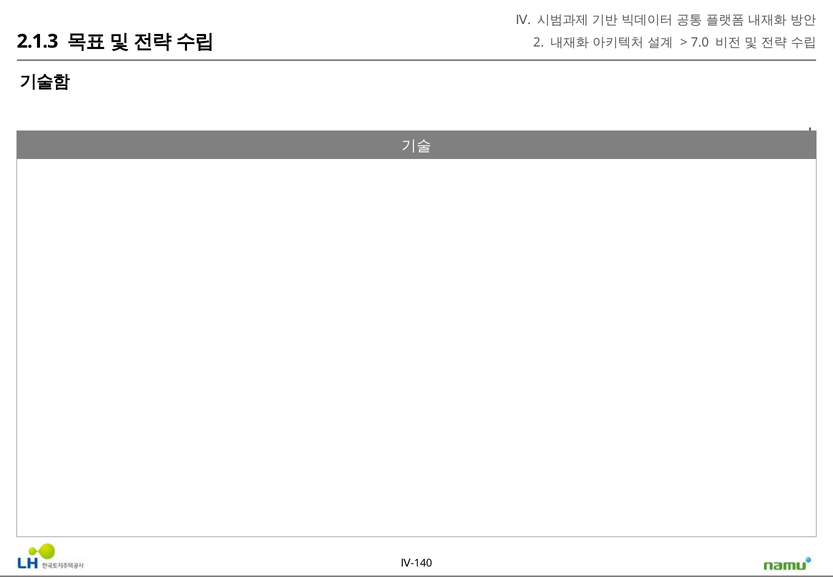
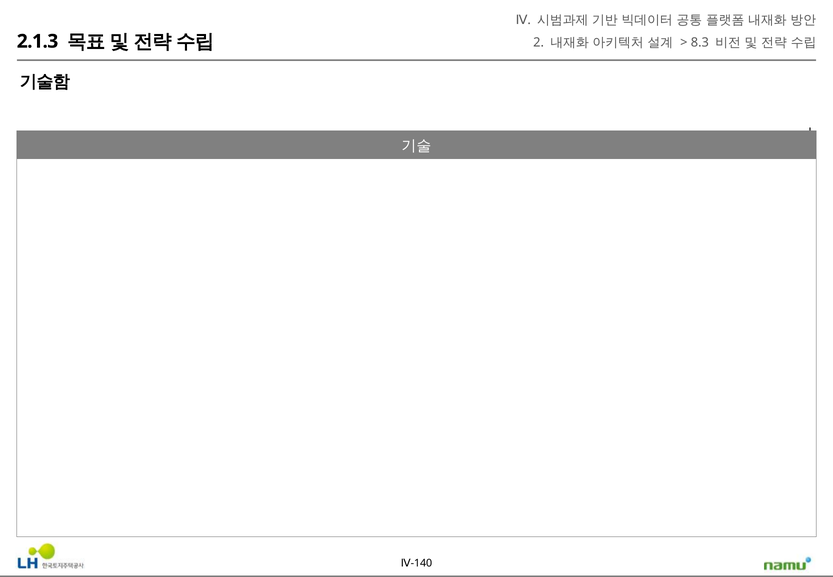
7.0: 7.0 -> 8.3
